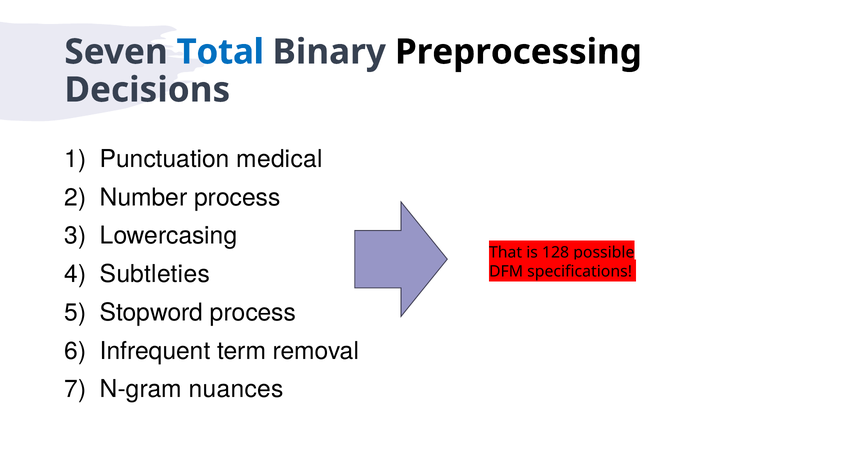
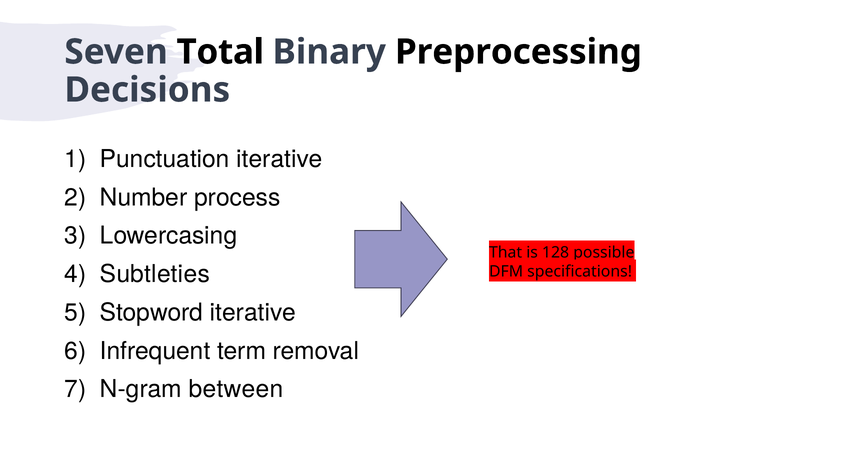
Total colour: blue -> black
Punctuation medical: medical -> iterative
Stopword process: process -> iterative
nuances: nuances -> between
